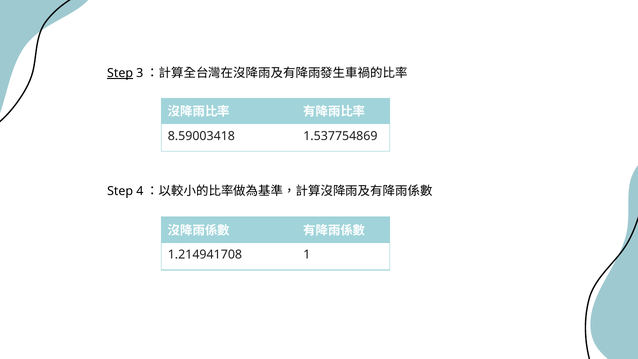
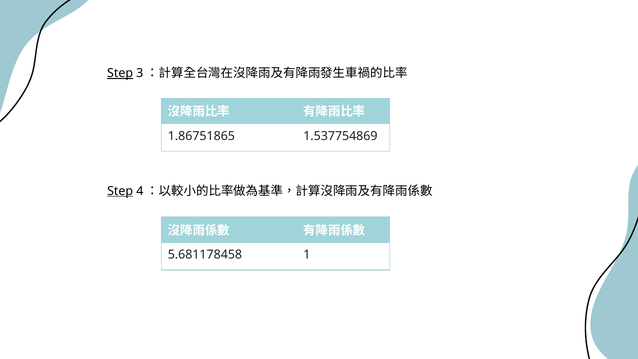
8.59003418: 8.59003418 -> 1.86751865
Step at (120, 191) underline: none -> present
1.214941708: 1.214941708 -> 5.681178458
